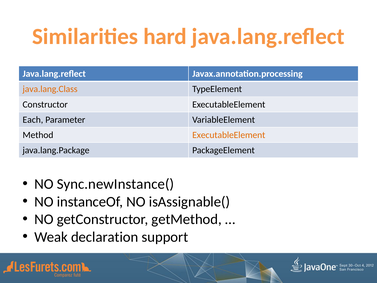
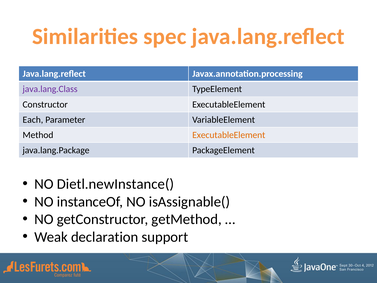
hard: hard -> spec
java.lang.Class colour: orange -> purple
Sync.newInstance(: Sync.newInstance( -> Dietl.newInstance(
